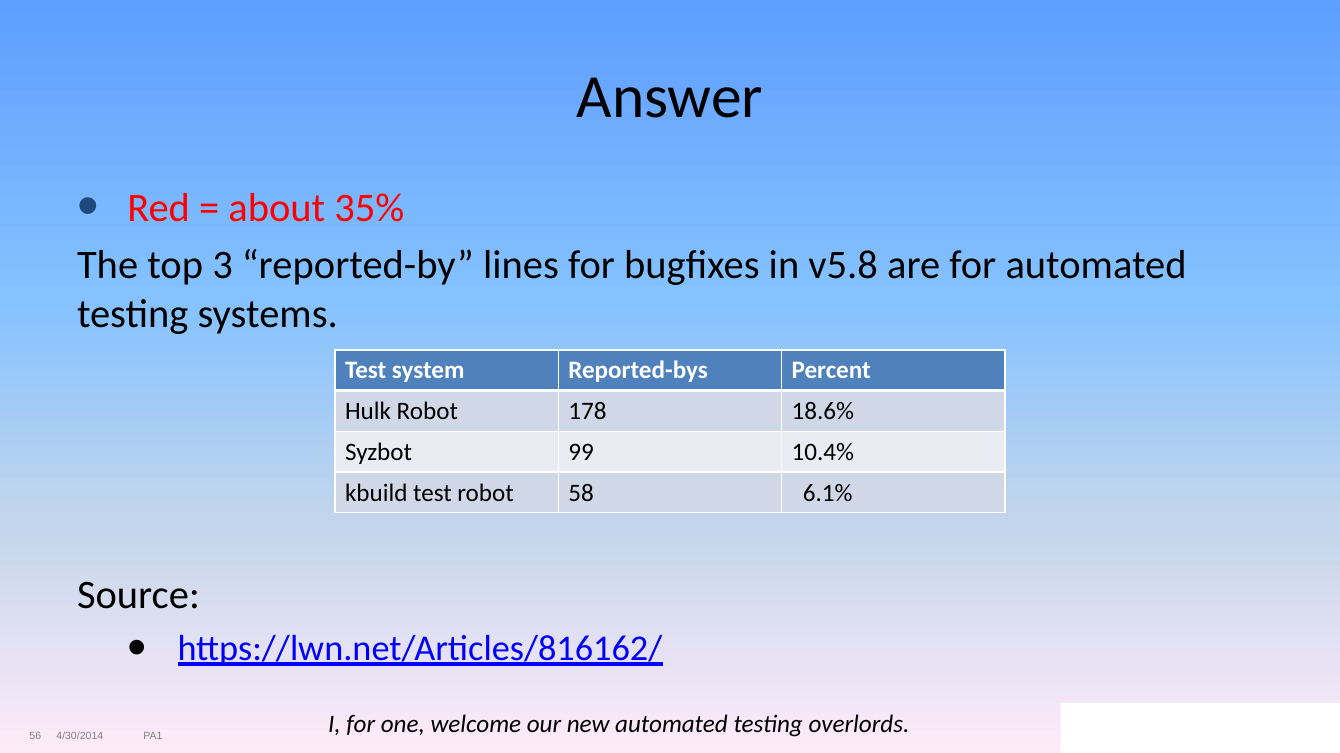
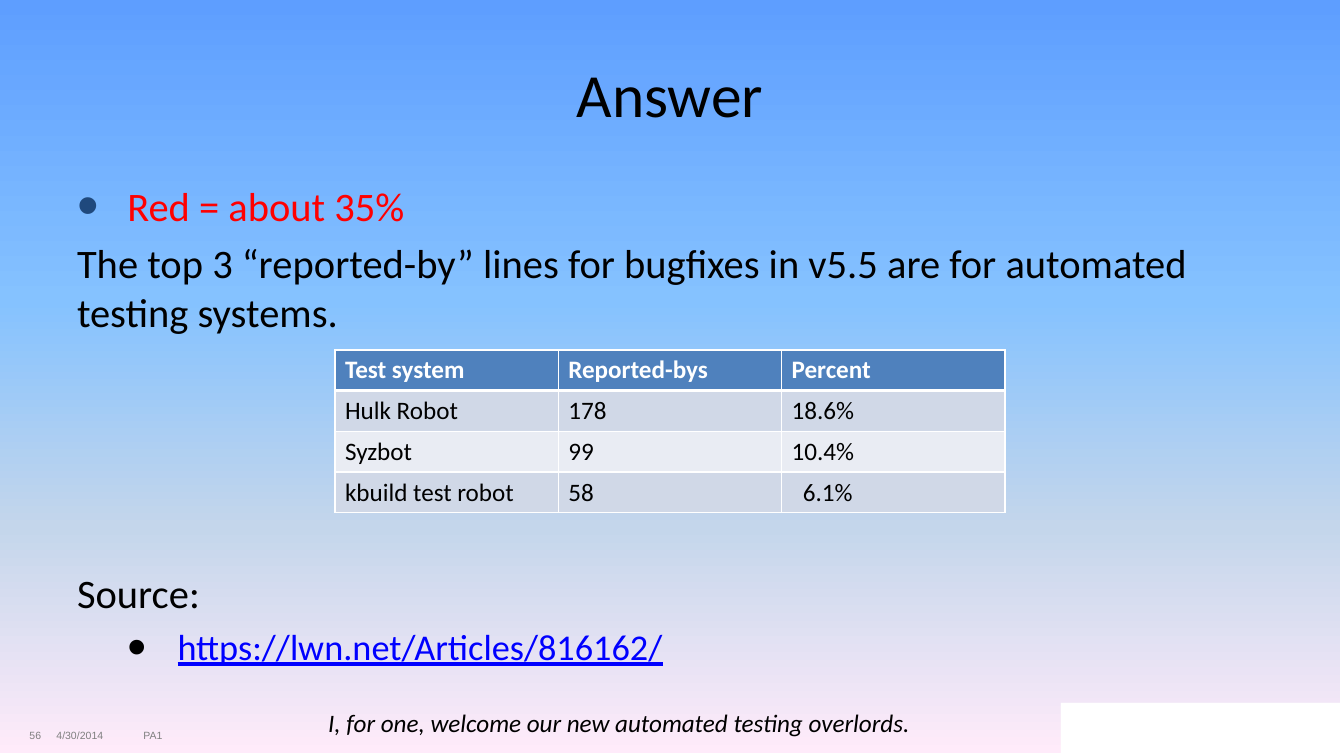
v5.8: v5.8 -> v5.5
